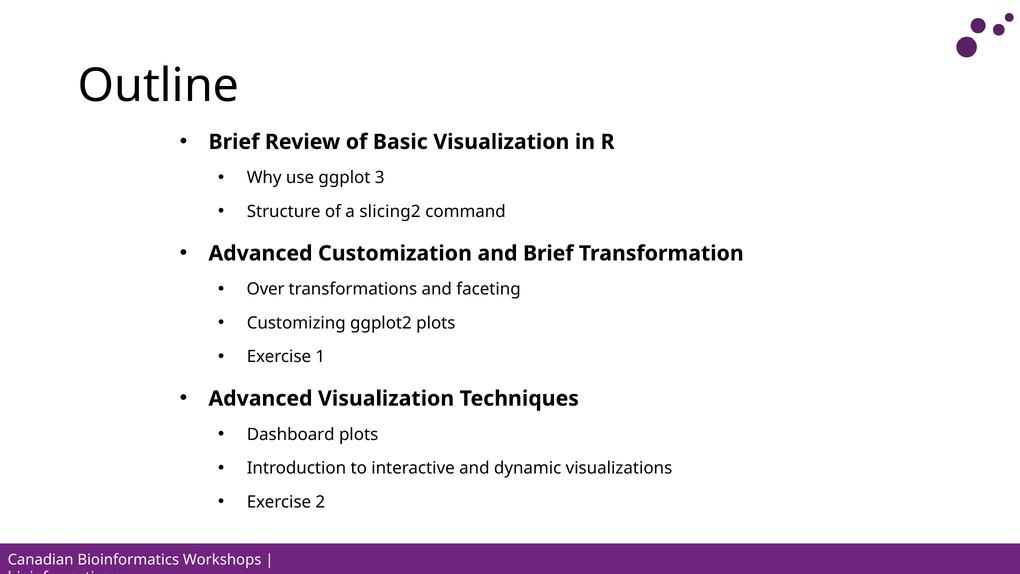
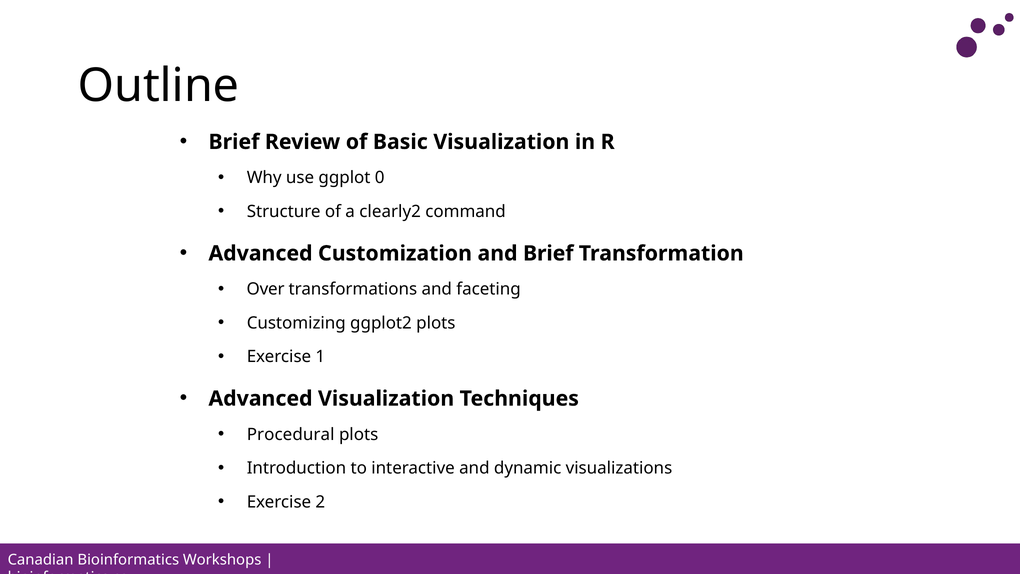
3: 3 -> 0
slicing2: slicing2 -> clearly2
Dashboard: Dashboard -> Procedural
